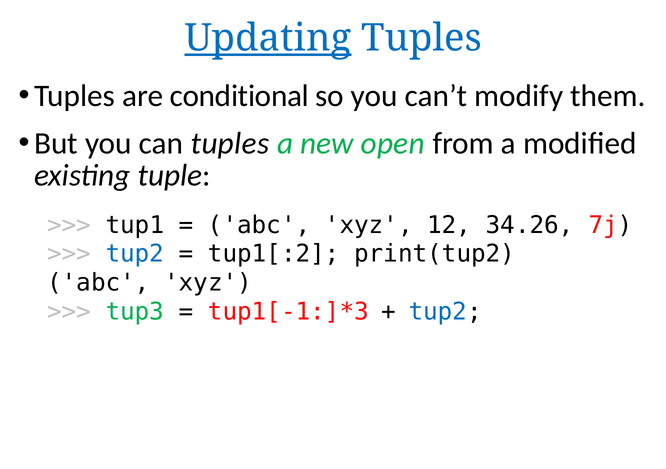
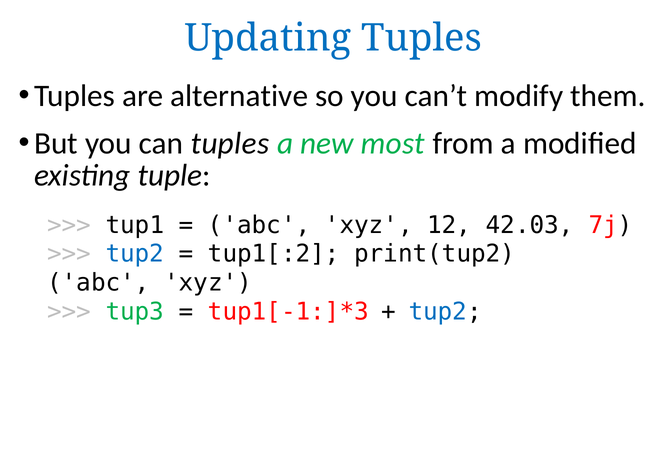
Updating underline: present -> none
conditional: conditional -> alternative
new open: open -> most
34.26: 34.26 -> 42.03
